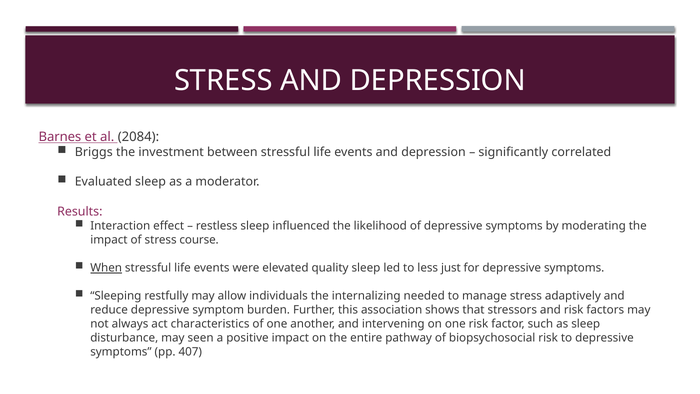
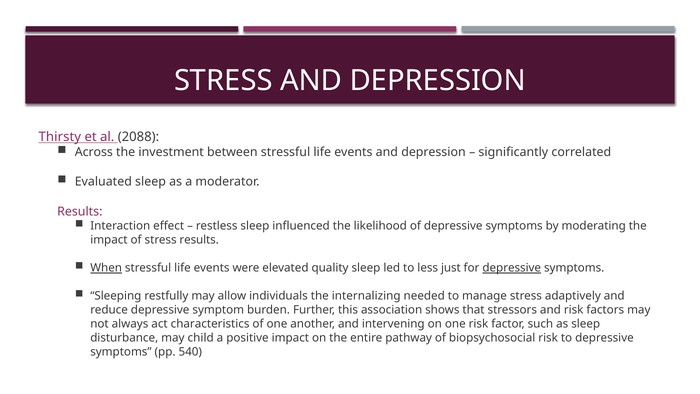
Barnes: Barnes -> Thirsty
2084: 2084 -> 2088
Briggs: Briggs -> Across
stress course: course -> results
depressive at (512, 268) underline: none -> present
seen: seen -> child
407: 407 -> 540
